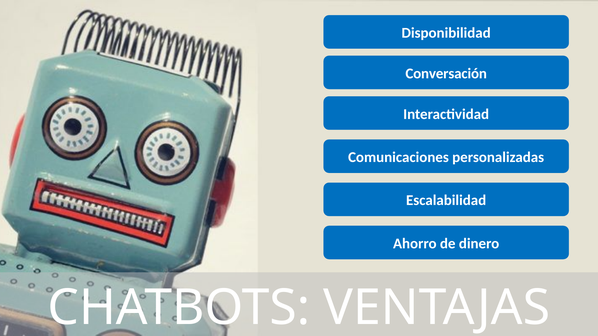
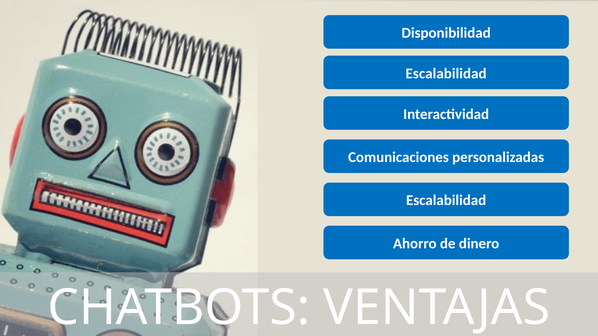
Conversación at (446, 74): Conversación -> Escalabilidad
